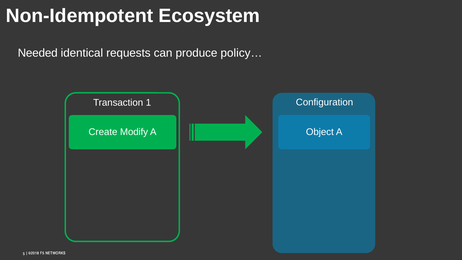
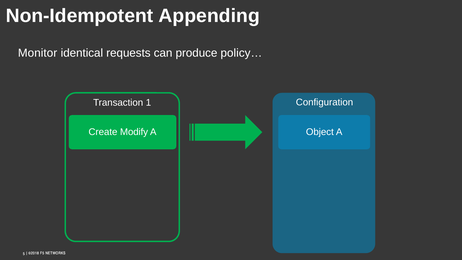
Ecosystem: Ecosystem -> Appending
Needed: Needed -> Monitor
